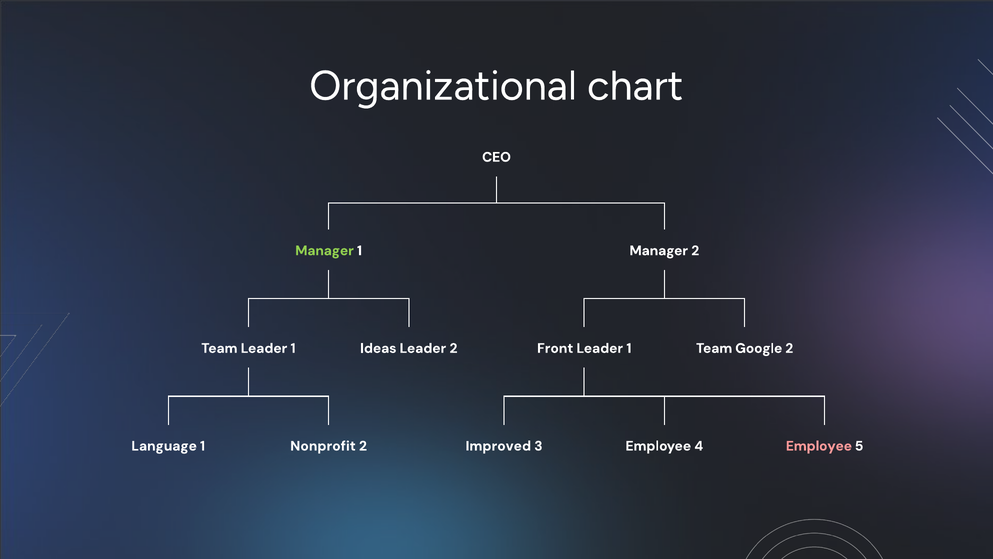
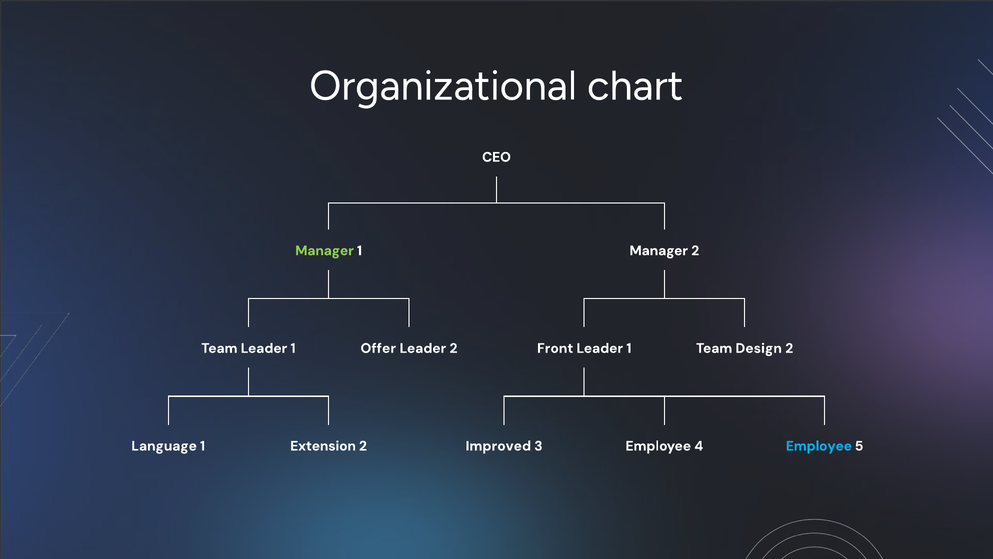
Ideas: Ideas -> Offer
Google: Google -> Design
Nonprofit: Nonprofit -> Extension
Employee at (819, 446) colour: pink -> light blue
